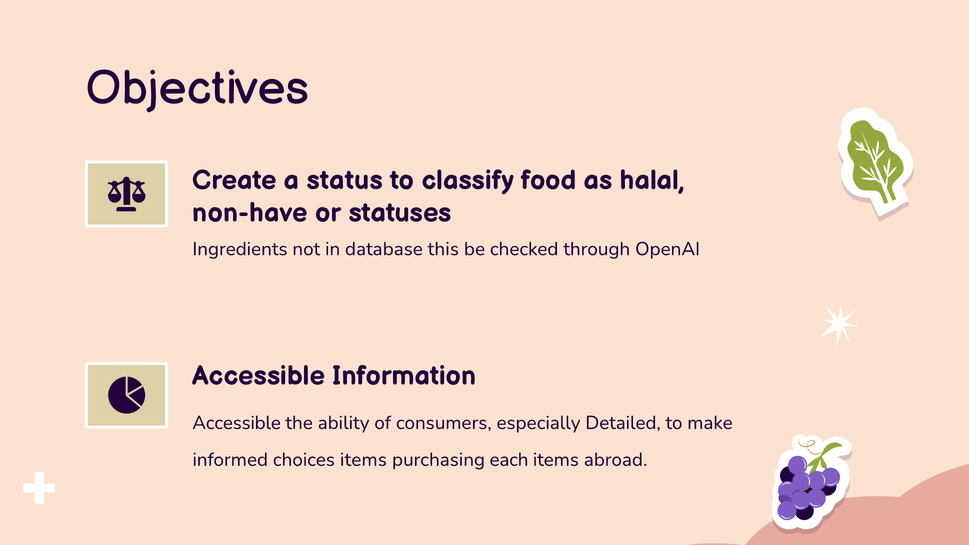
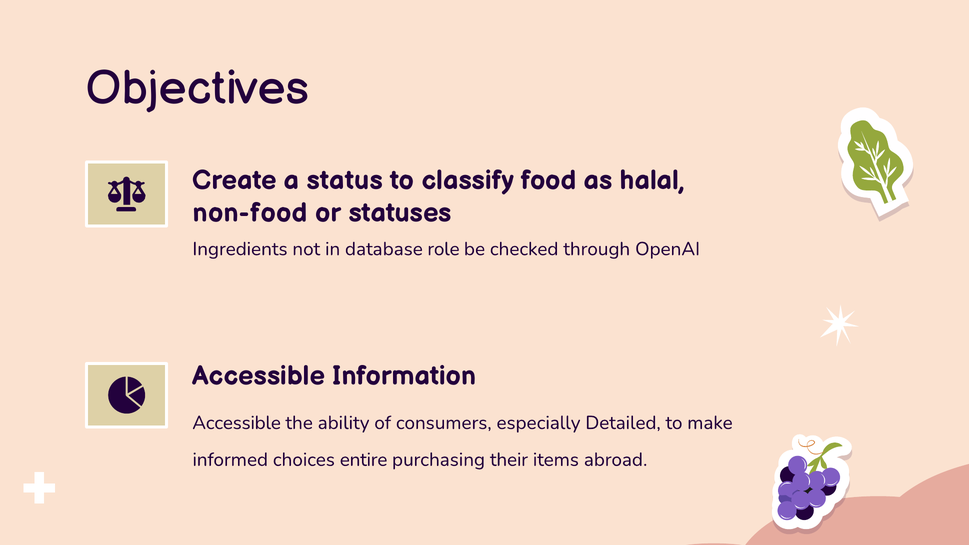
non-have: non-have -> non-food
this: this -> role
choices items: items -> entire
each: each -> their
